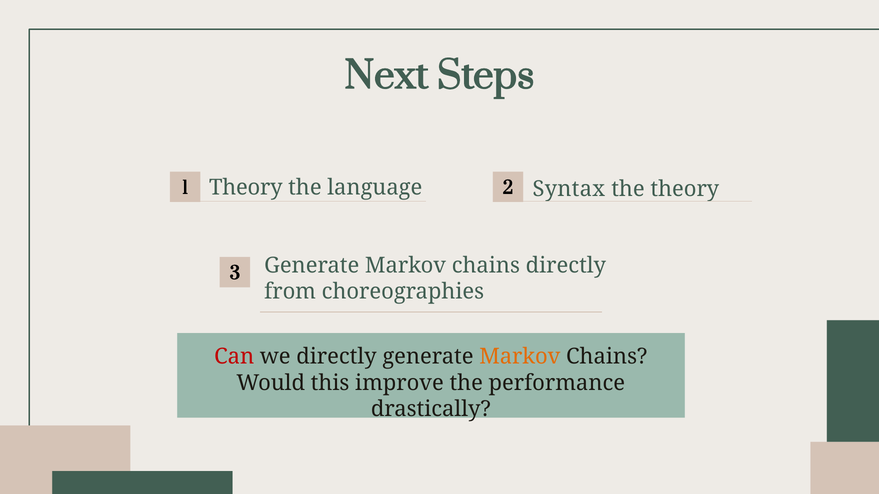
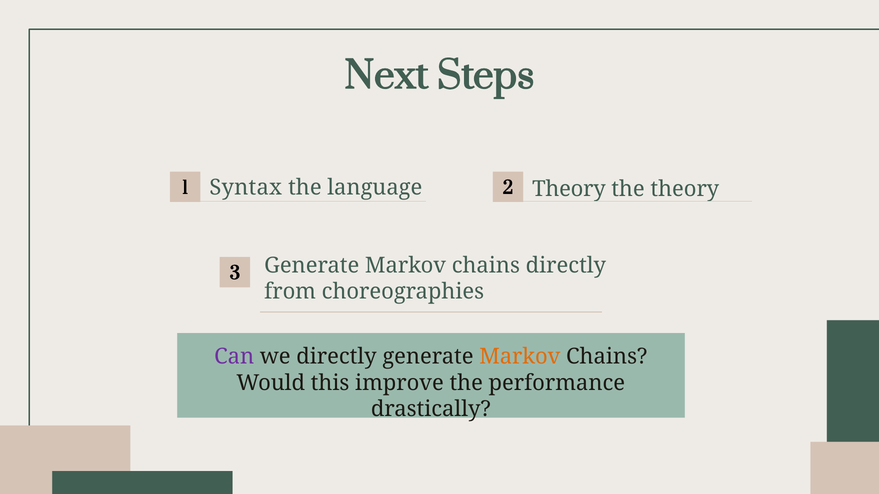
Theory at (246, 188): Theory -> Syntax
language Syntax: Syntax -> Theory
Can colour: red -> purple
